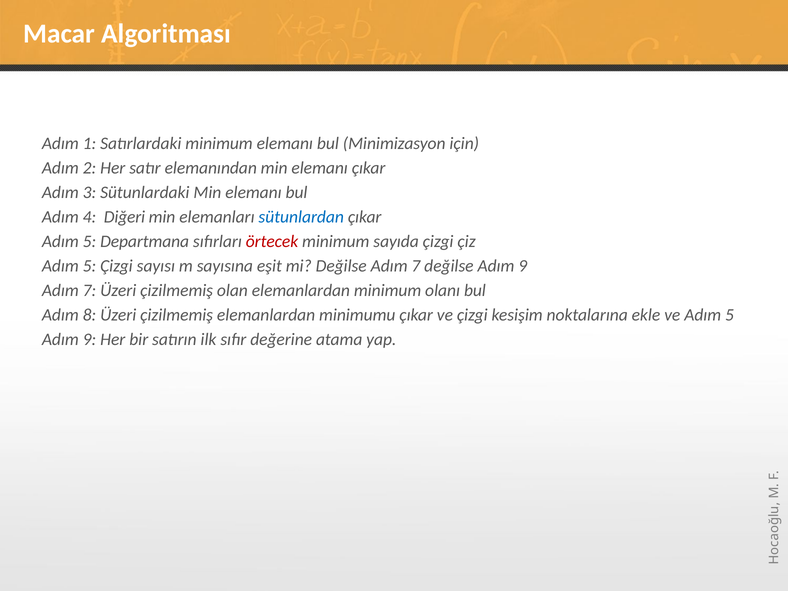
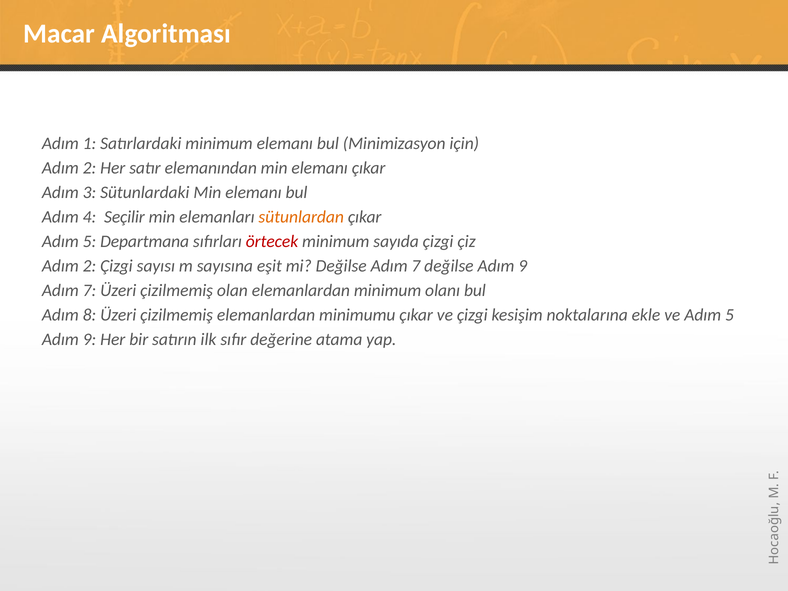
Diğeri: Diğeri -> Seçilir
sütunlardan colour: blue -> orange
5 at (89, 266): 5 -> 2
